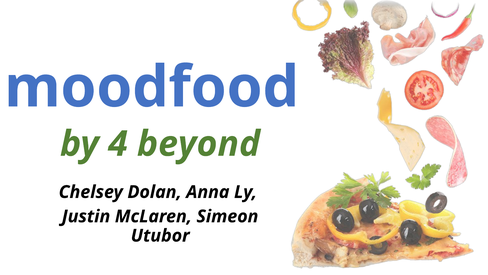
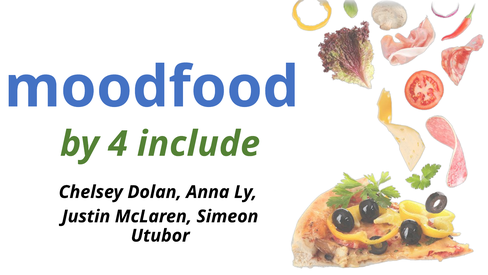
beyond: beyond -> include
